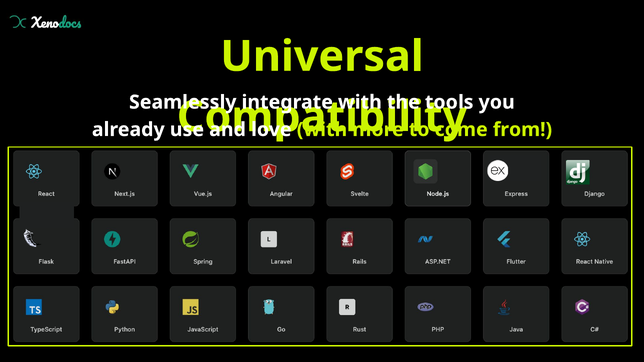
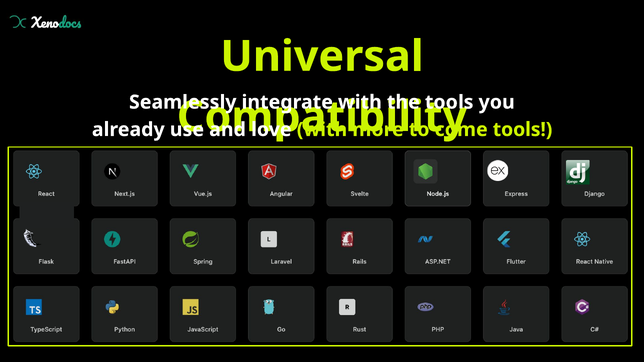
from at (522, 130): from -> tools
